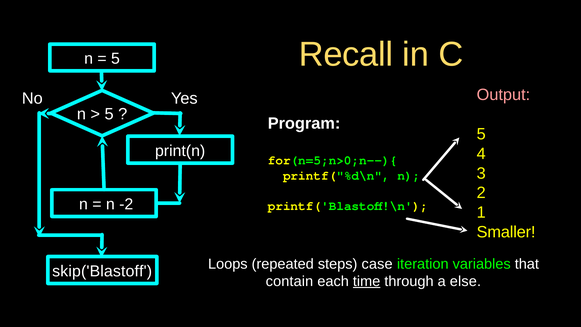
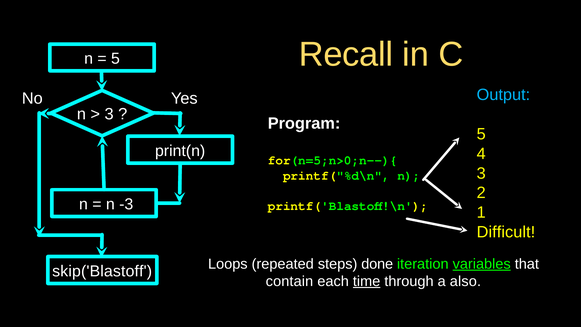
Output colour: pink -> light blue
5 at (109, 114): 5 -> 3
-2: -2 -> -3
Smaller: Smaller -> Difficult
case: case -> done
variables underline: none -> present
else: else -> also
